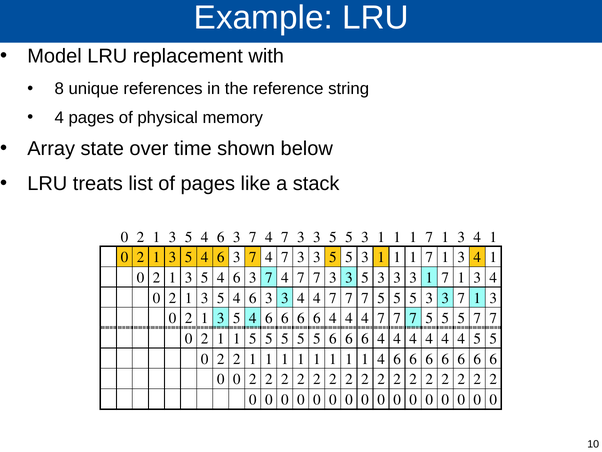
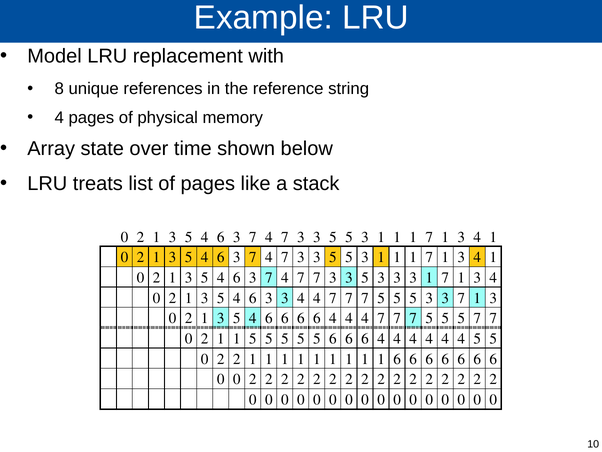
4 at (381, 359): 4 -> 1
